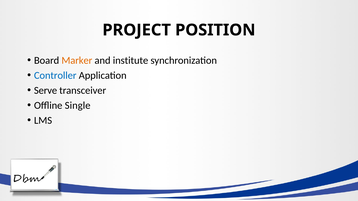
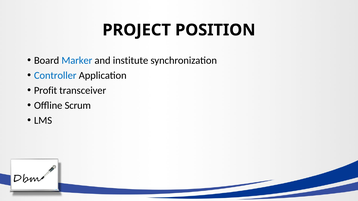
Marker colour: orange -> blue
Serve: Serve -> Profit
Single: Single -> Scrum
